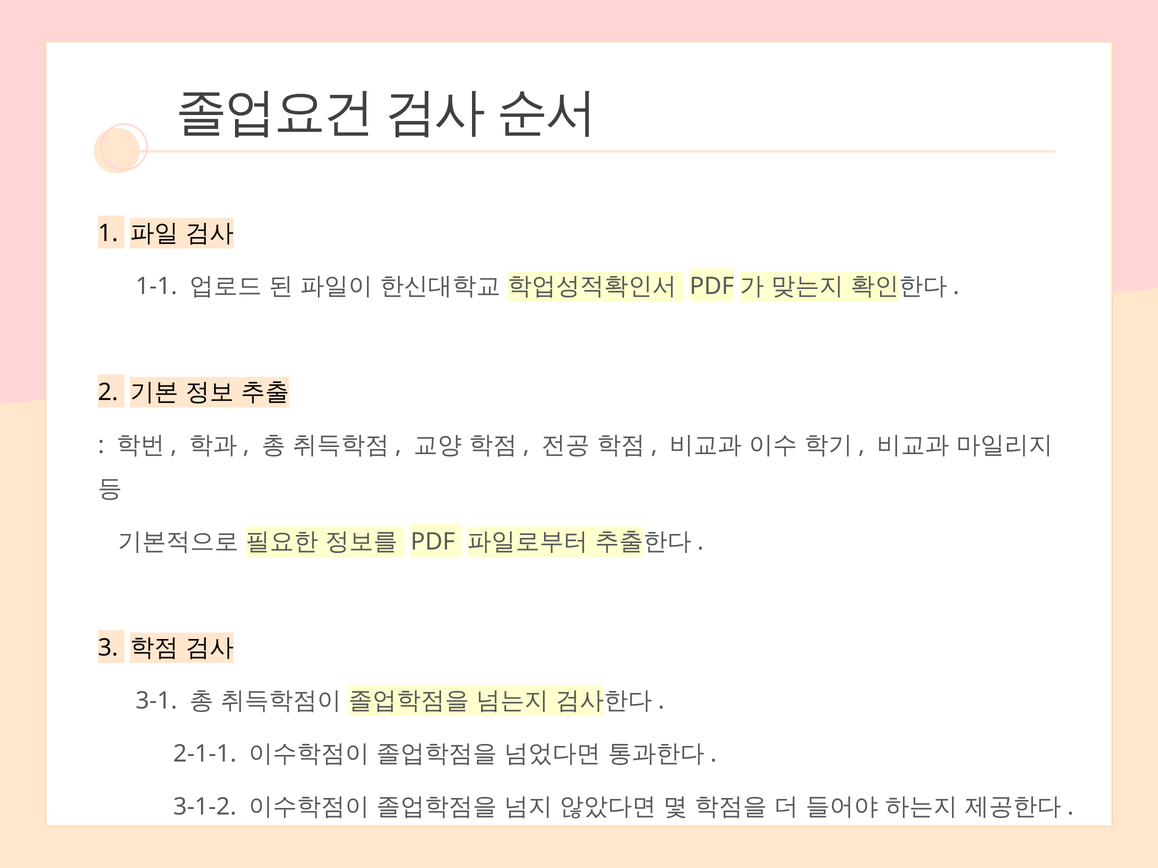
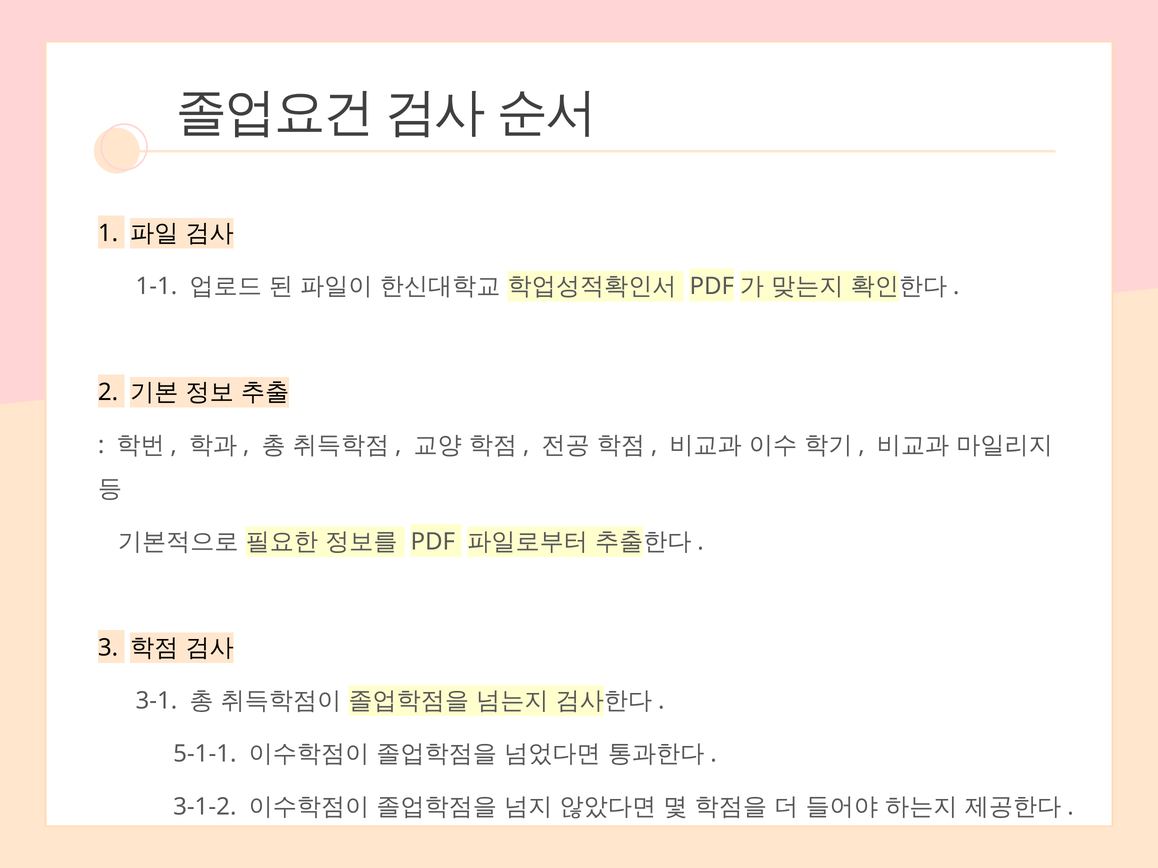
2-1-1: 2-1-1 -> 5-1-1
